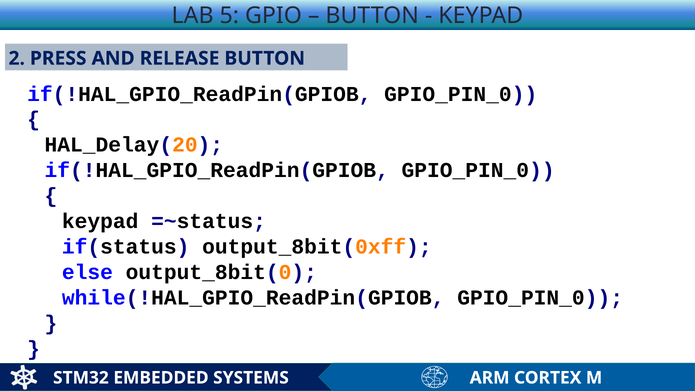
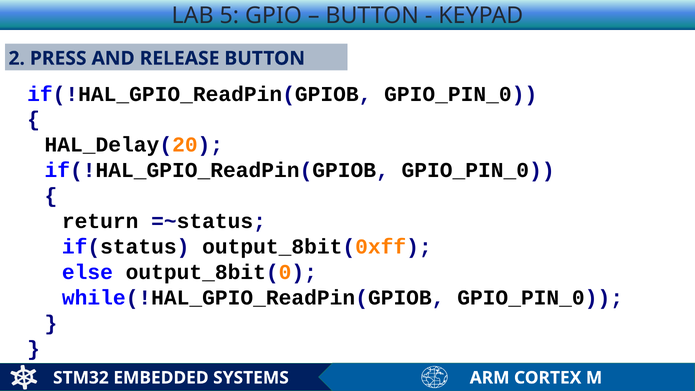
keypad at (100, 221): keypad -> return
